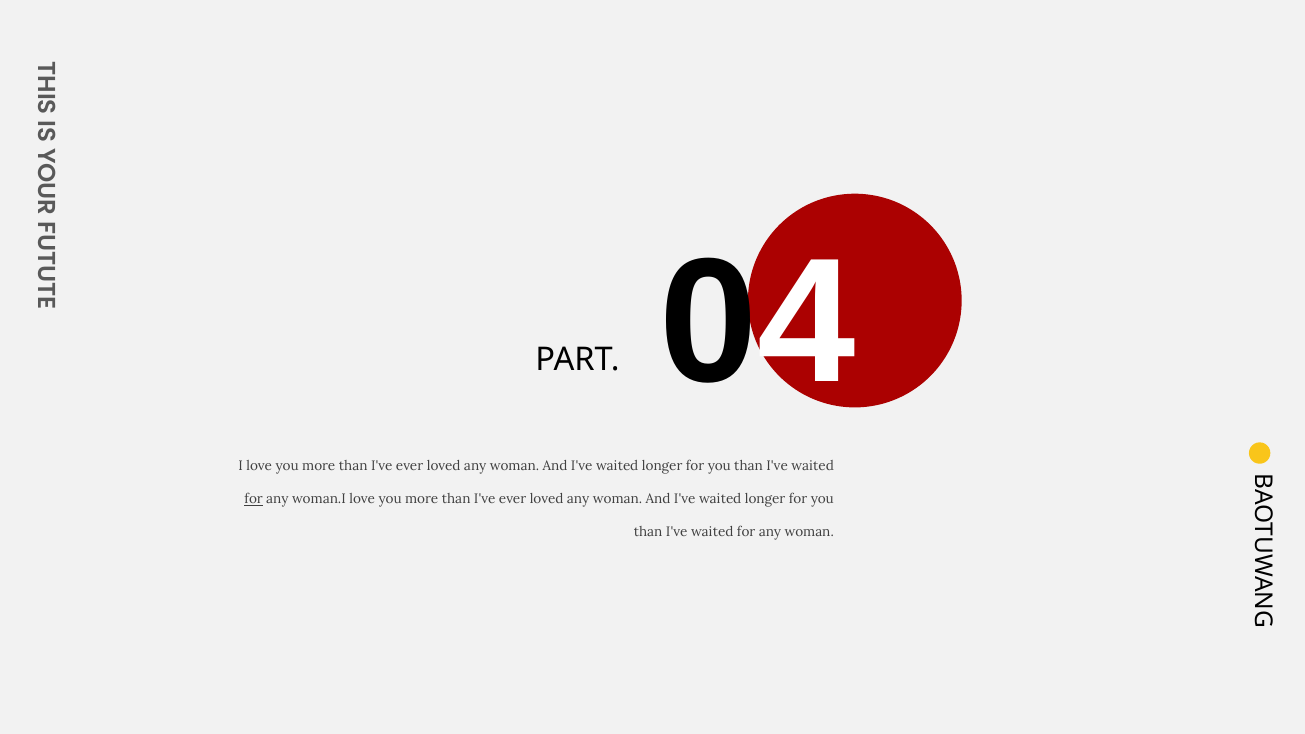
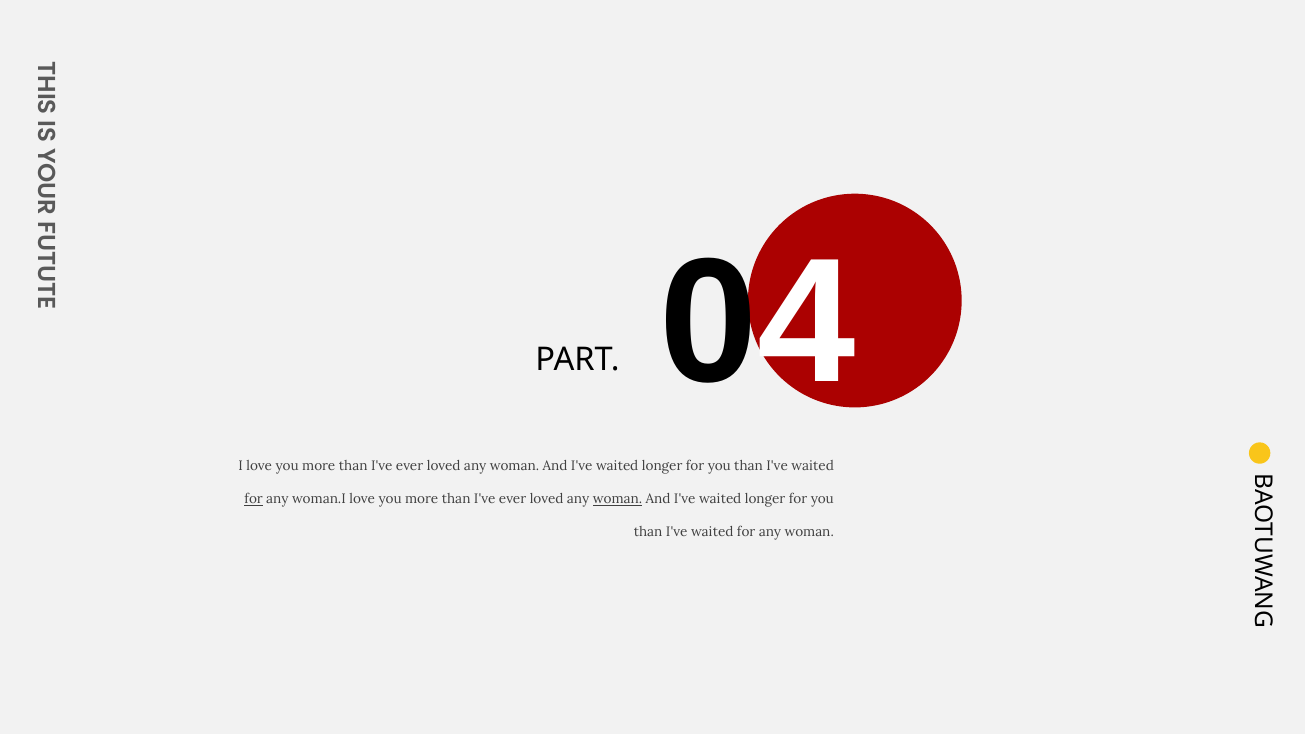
woman at (618, 499) underline: none -> present
